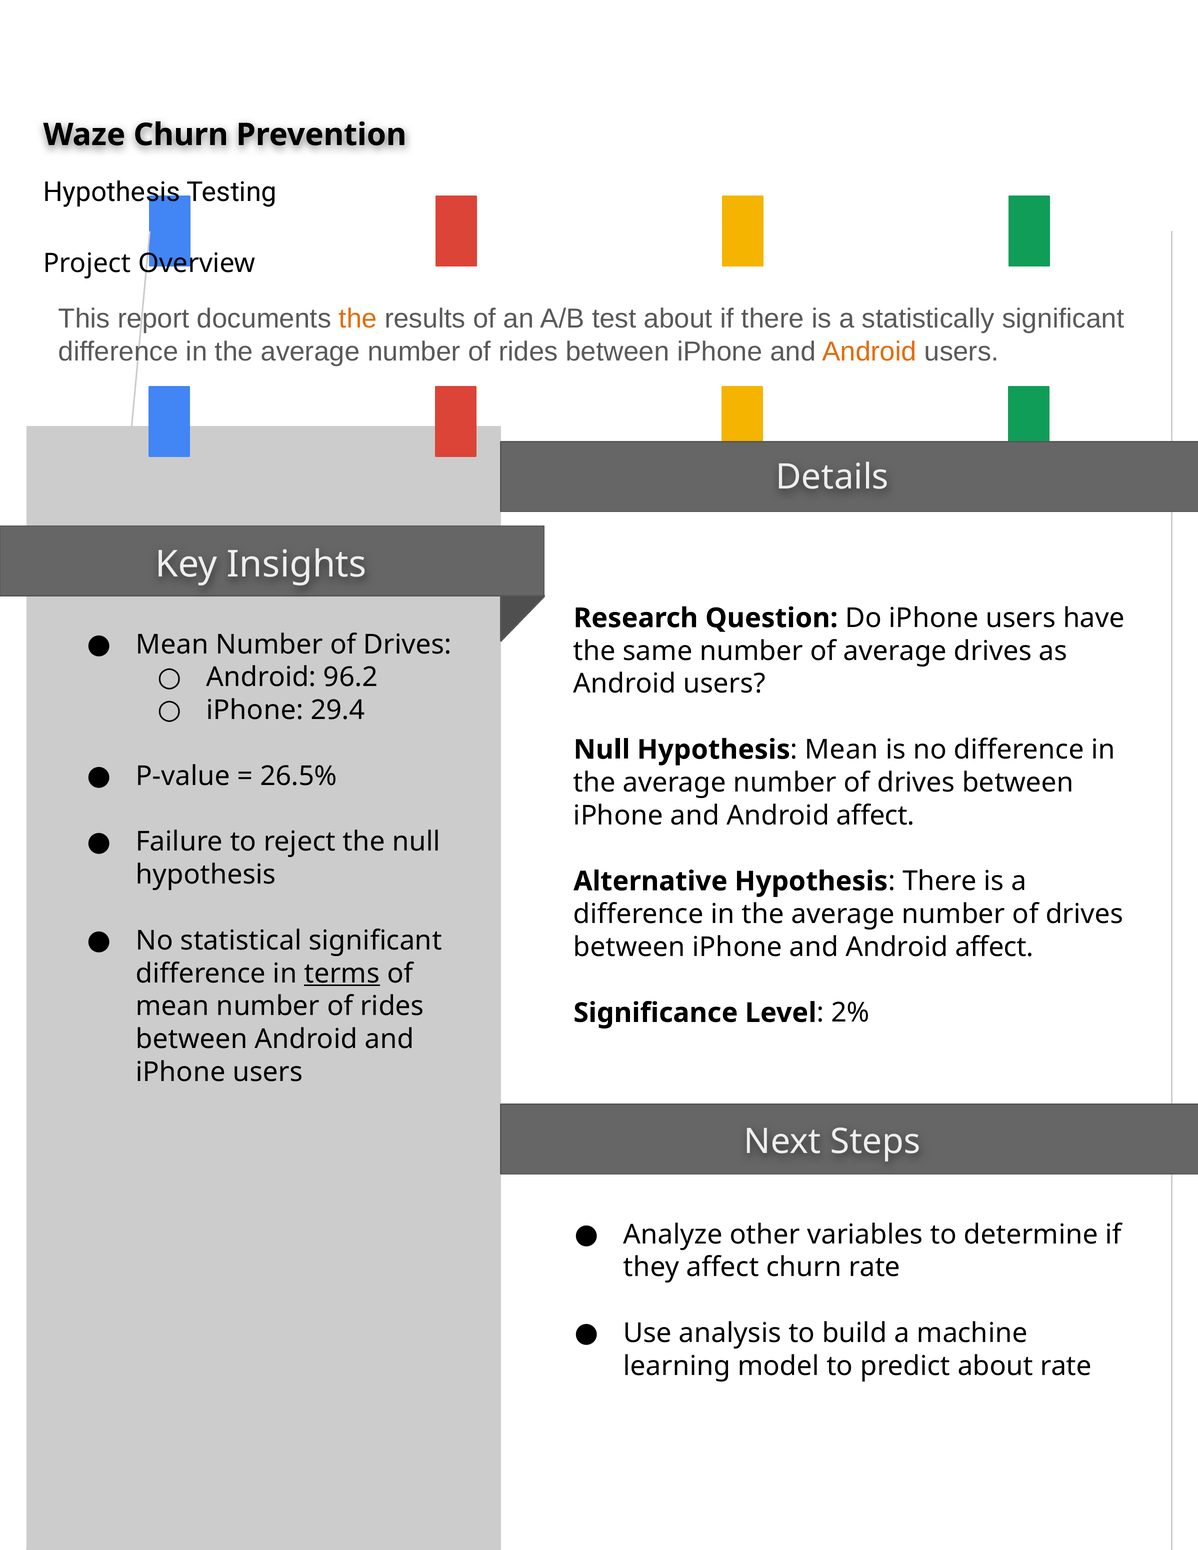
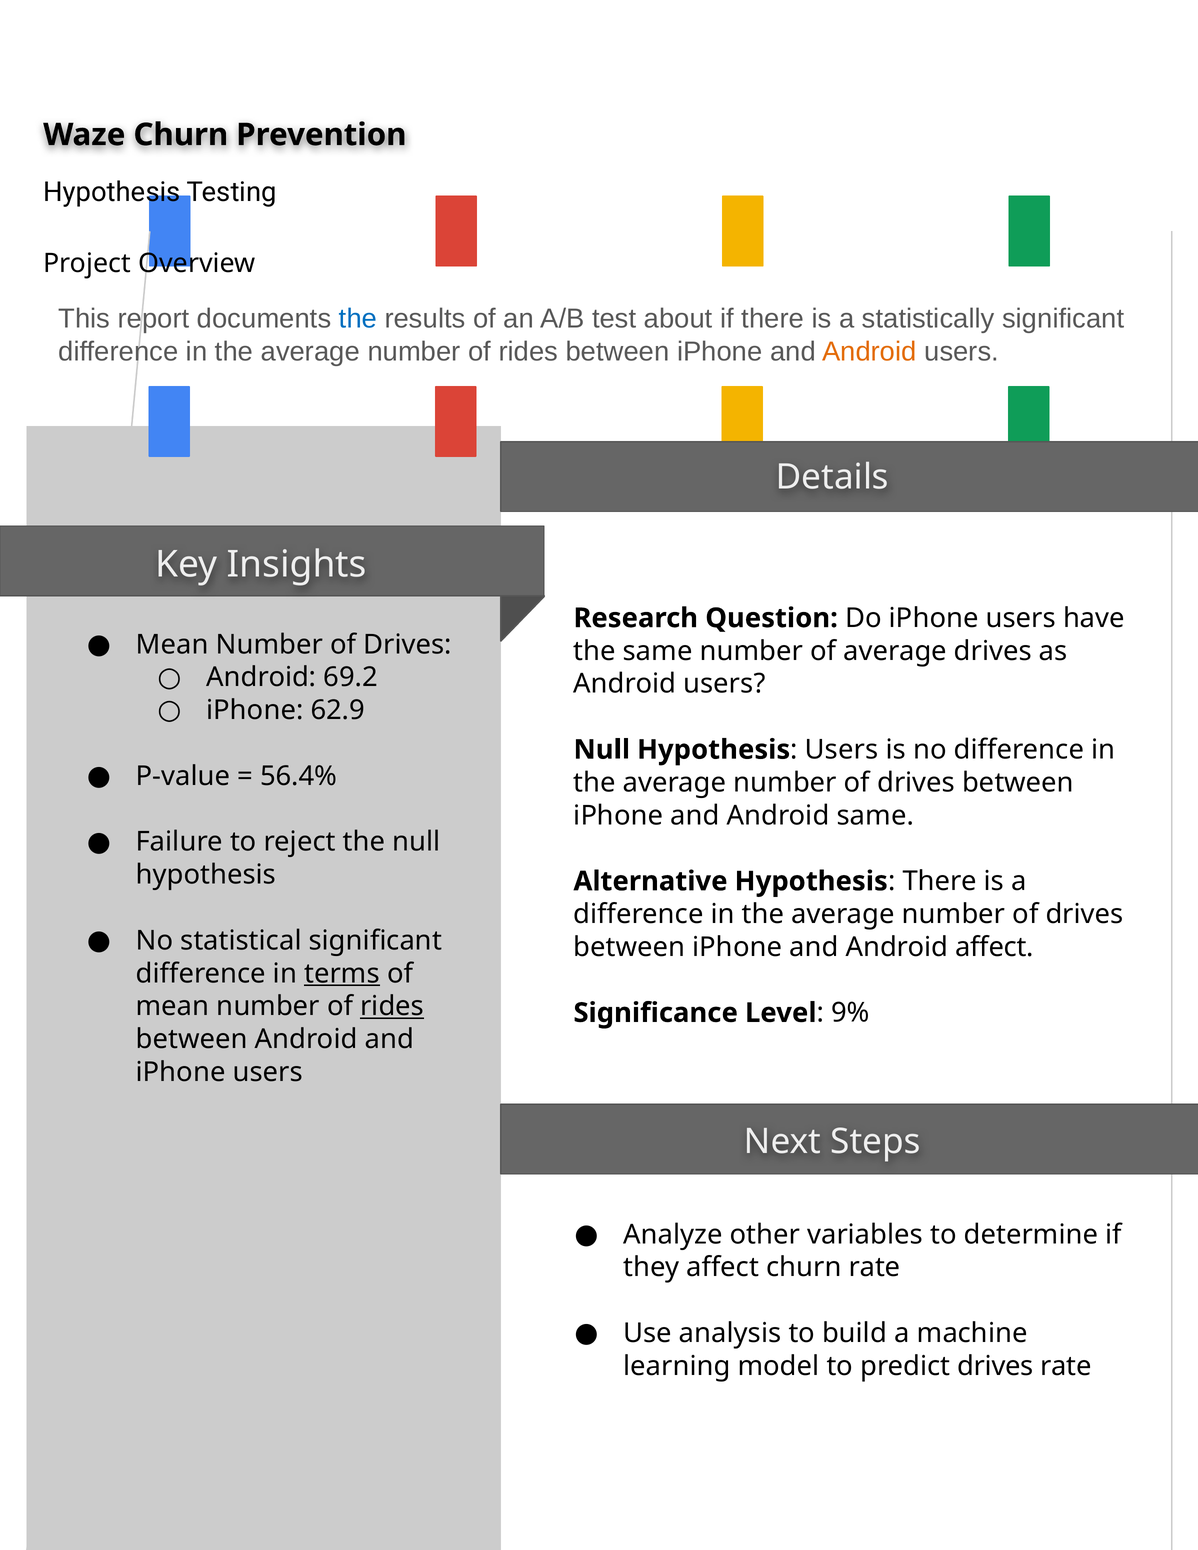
the at (358, 319) colour: orange -> blue
96.2: 96.2 -> 69.2
29.4: 29.4 -> 62.9
Hypothesis Mean: Mean -> Users
26.5%: 26.5% -> 56.4%
affect at (876, 816): affect -> same
rides at (392, 1007) underline: none -> present
2%: 2% -> 9%
predict about: about -> drives
